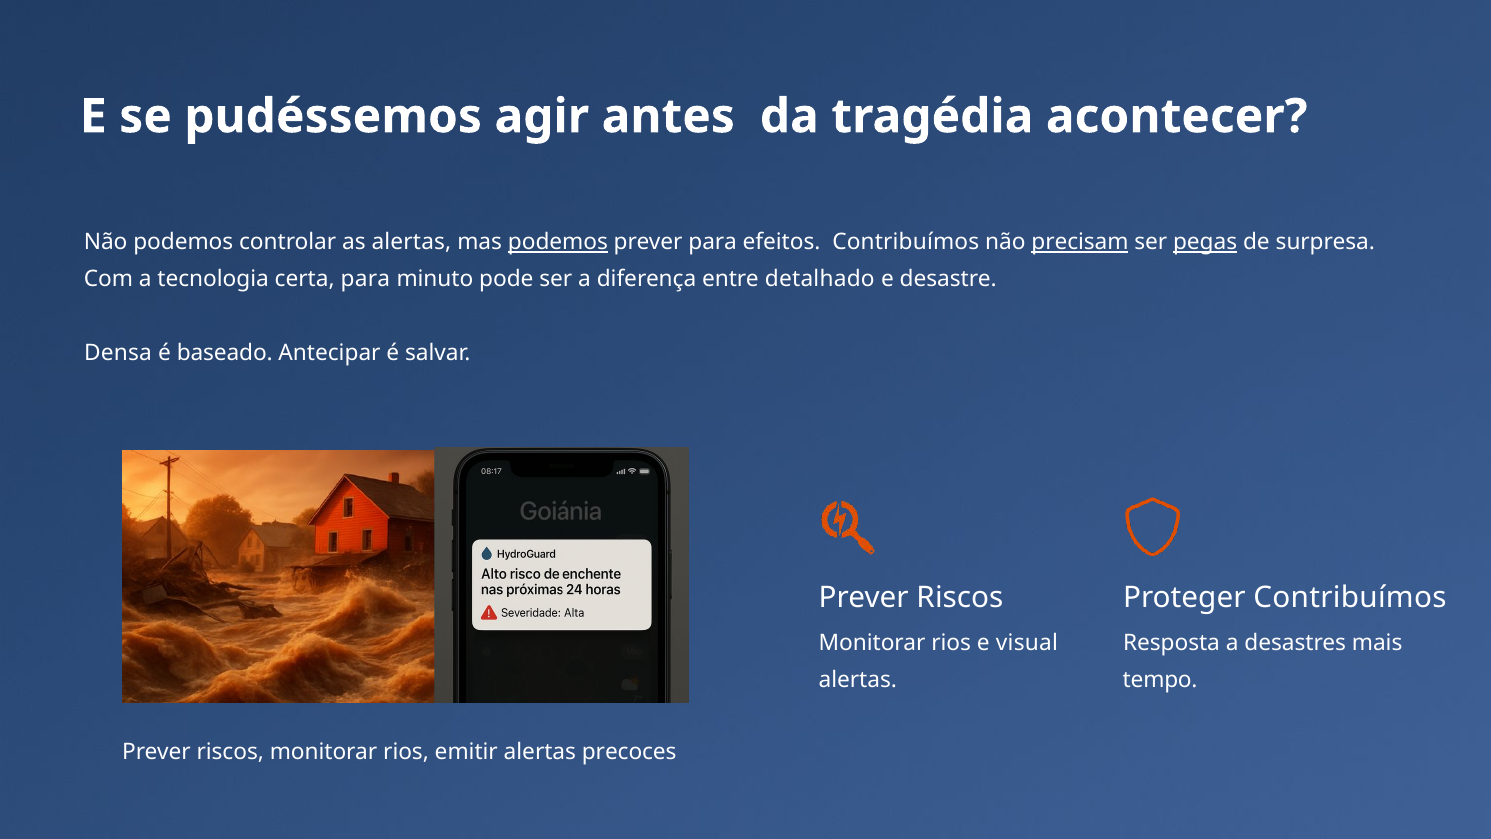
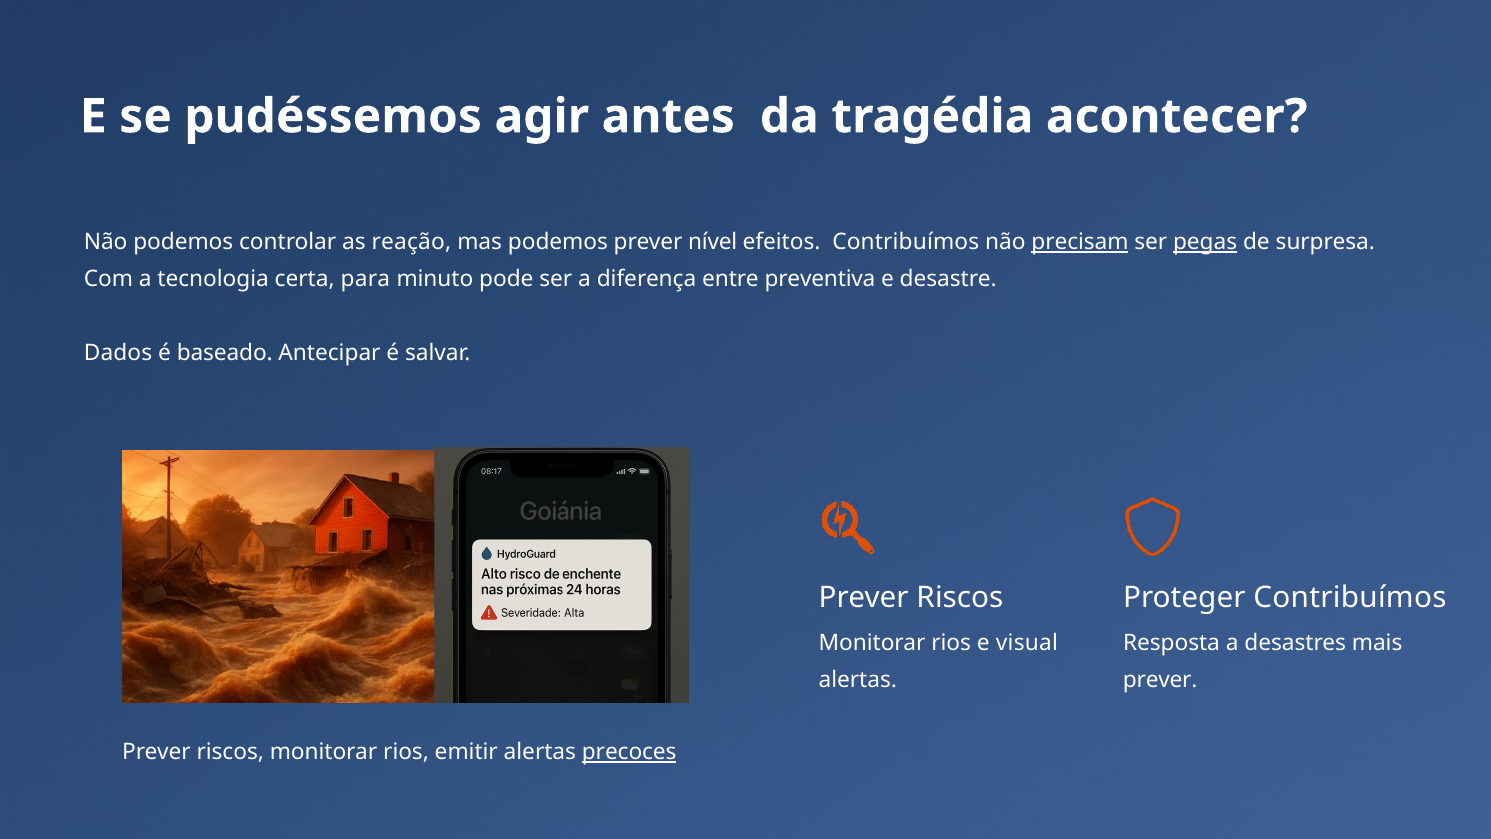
as alertas: alertas -> reação
podemos at (558, 242) underline: present -> none
prever para: para -> nível
detalhado: detalhado -> preventiva
Densa: Densa -> Dados
tempo at (1160, 680): tempo -> prever
precoces underline: none -> present
